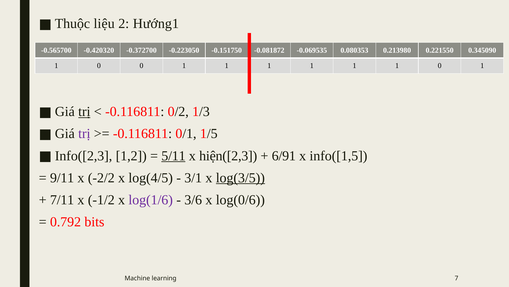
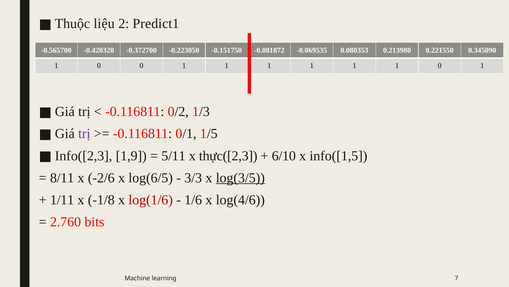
Hướng1: Hướng1 -> Predict1
trị at (84, 111) underline: present -> none
1,2: 1,2 -> 1,9
5/11 underline: present -> none
hiện([2,3: hiện([2,3 -> thực([2,3
6/91: 6/91 -> 6/10
9/11: 9/11 -> 8/11
-2/2: -2/2 -> -2/6
log(4/5: log(4/5 -> log(6/5
3/1: 3/1 -> 3/3
7/11: 7/11 -> 1/11
-1/2: -1/2 -> -1/8
log(1/6 colour: purple -> red
3/6: 3/6 -> 1/6
log(0/6: log(0/6 -> log(4/6
0.792: 0.792 -> 2.760
